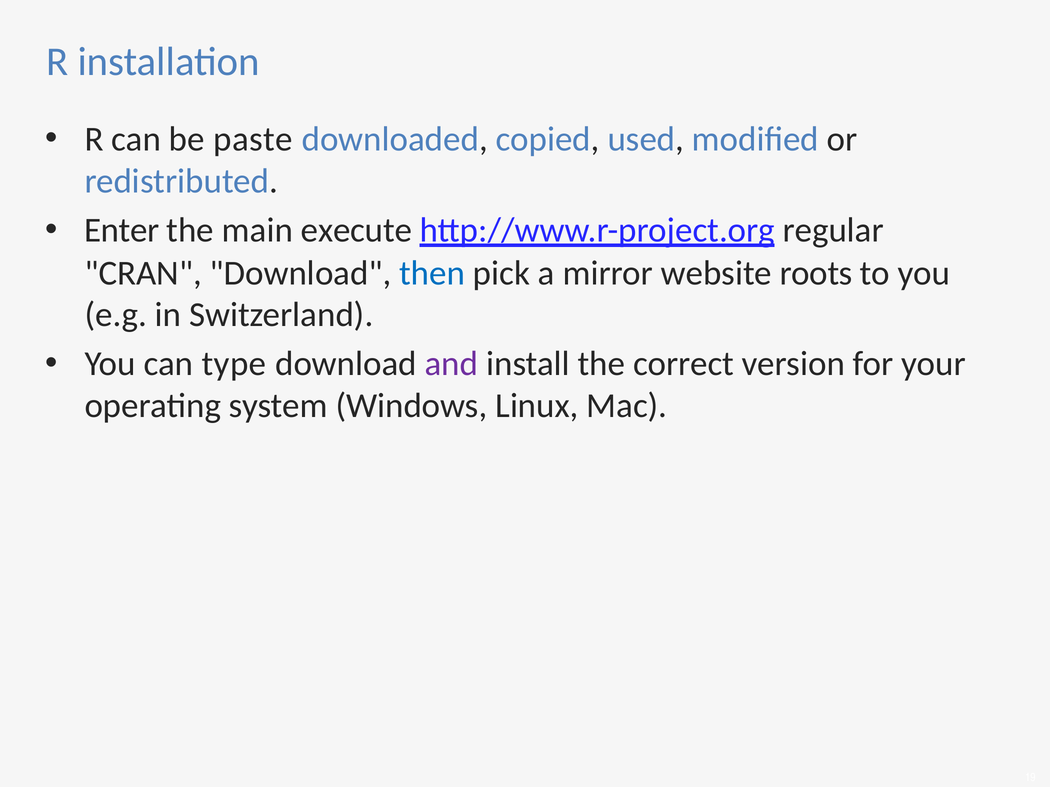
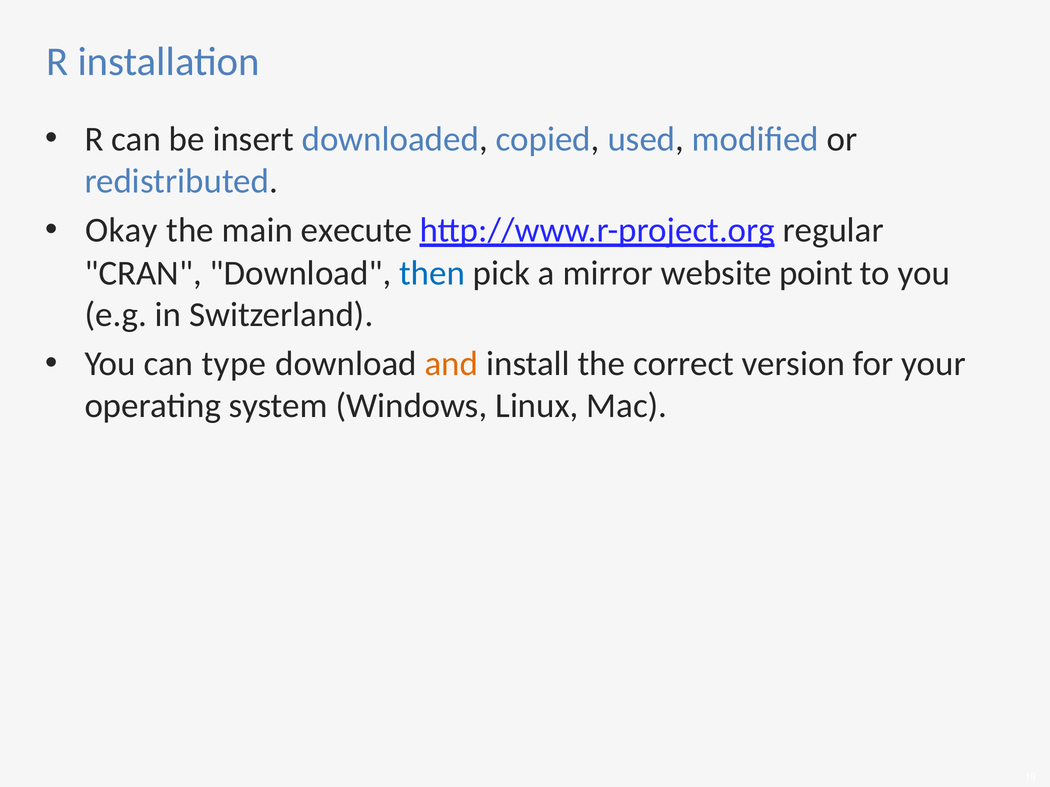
paste: paste -> insert
Enter: Enter -> Okay
roots: roots -> point
and colour: purple -> orange
